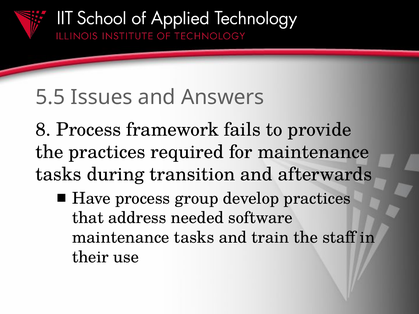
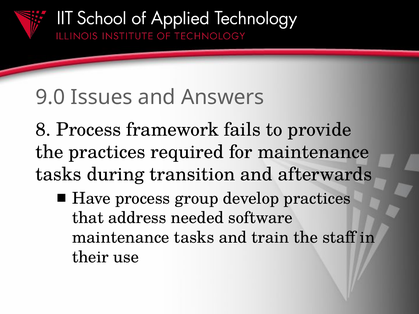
5.5: 5.5 -> 9.0
